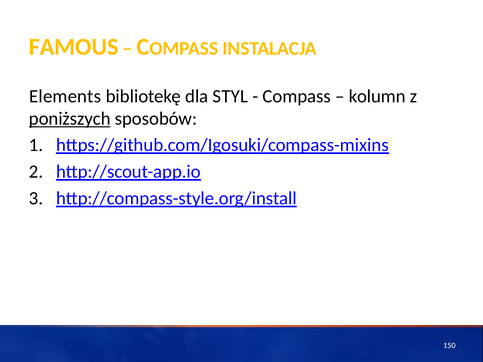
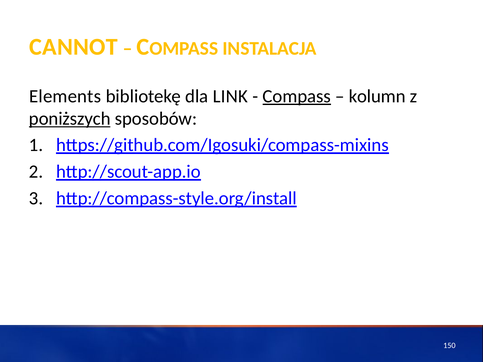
FAMOUS: FAMOUS -> CANNOT
STYL: STYL -> LINK
Compass underline: none -> present
